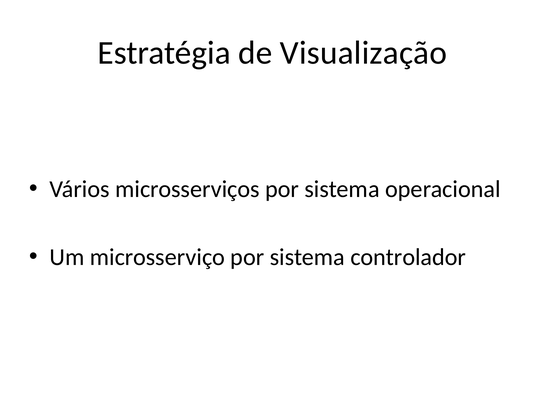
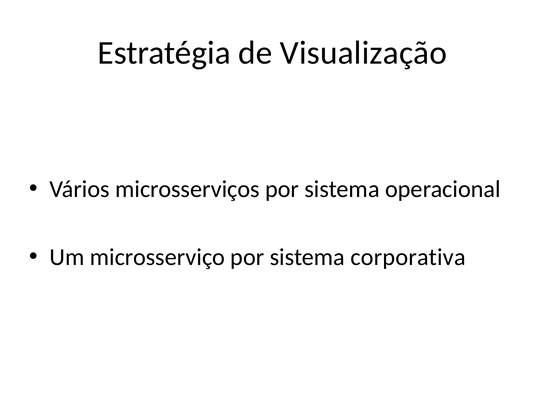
controlador: controlador -> corporativa
